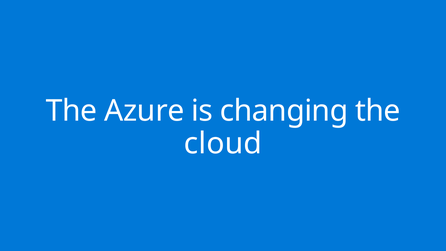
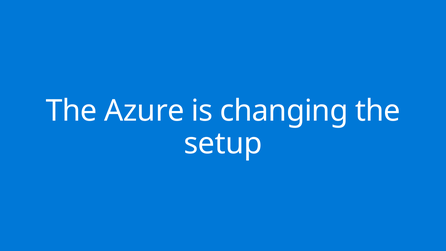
cloud: cloud -> setup
